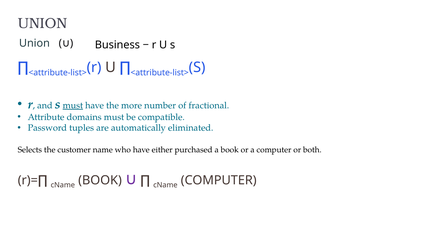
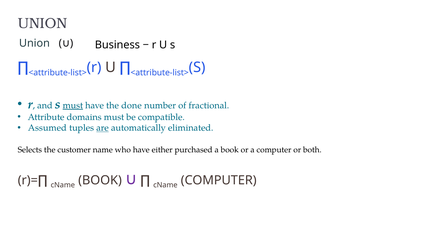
more: more -> done
Password: Password -> Assumed
are underline: none -> present
